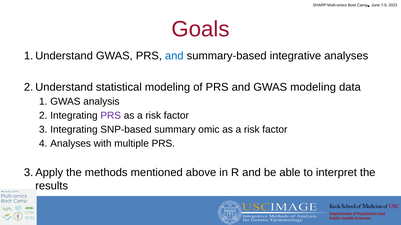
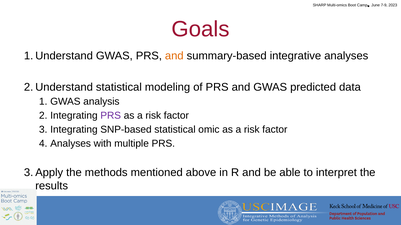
and at (174, 56) colour: blue -> orange
GWAS modeling: modeling -> predicted
SNP-based summary: summary -> statistical
